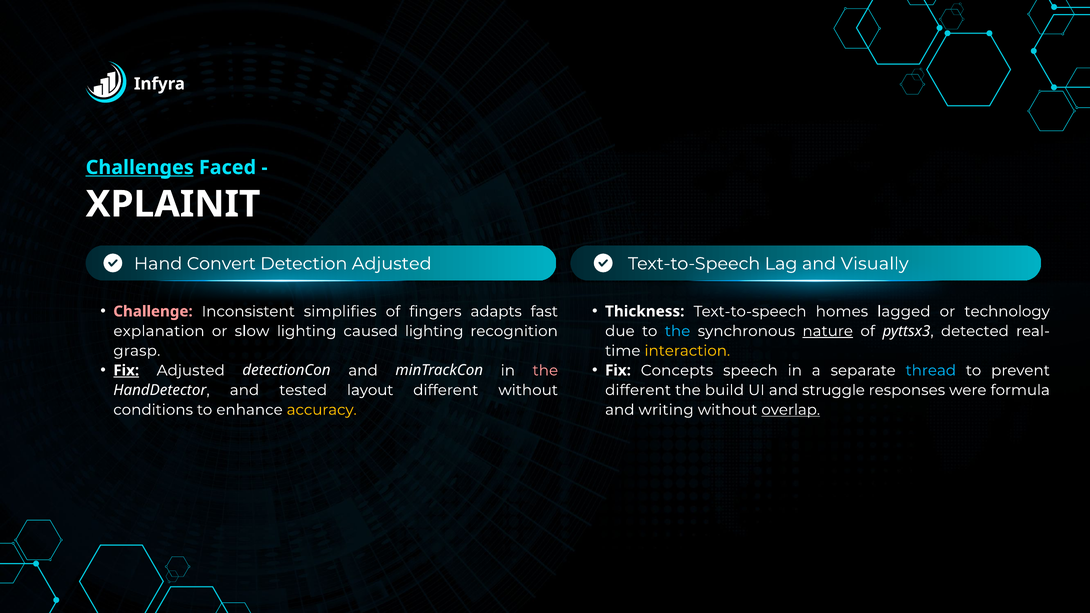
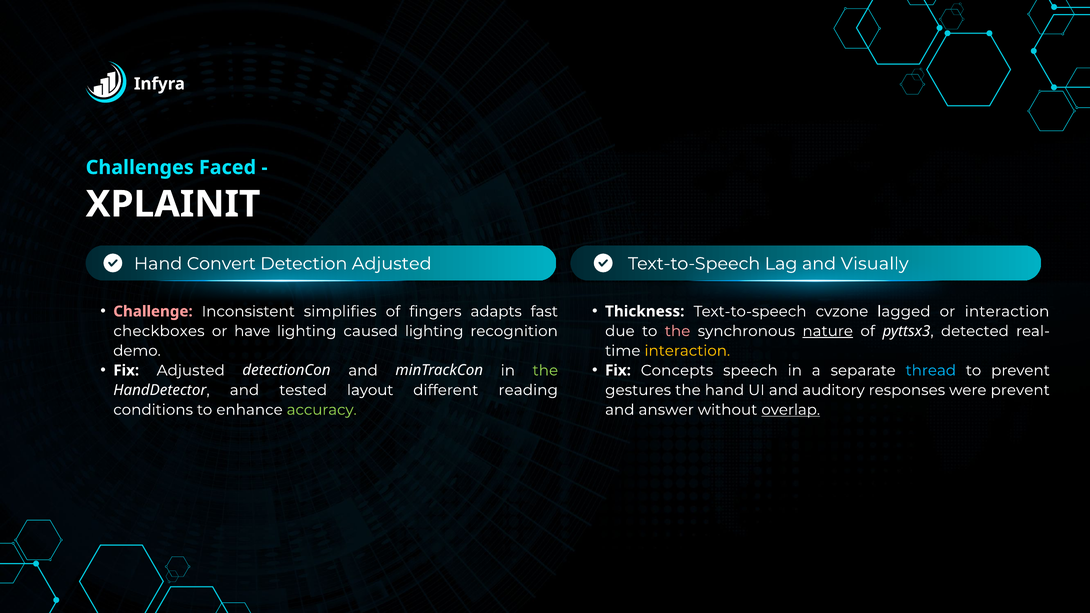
Challenges underline: present -> none
homes: homes -> cvzone
or technology: technology -> interaction
explanation: explanation -> checkboxes
slow: slow -> have
the at (678, 331) colour: light blue -> pink
grasp: grasp -> demo
Fix at (126, 371) underline: present -> none
the at (545, 371) colour: pink -> light green
different without: without -> reading
different at (638, 390): different -> gestures
the build: build -> hand
struggle: struggle -> auditory
were formula: formula -> prevent
accuracy colour: yellow -> light green
writing: writing -> answer
